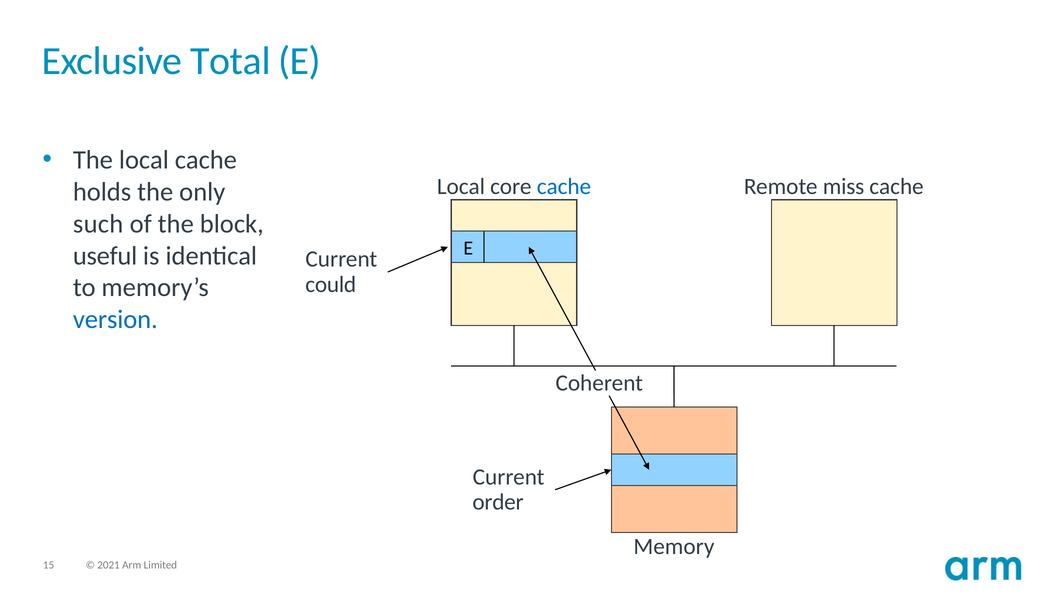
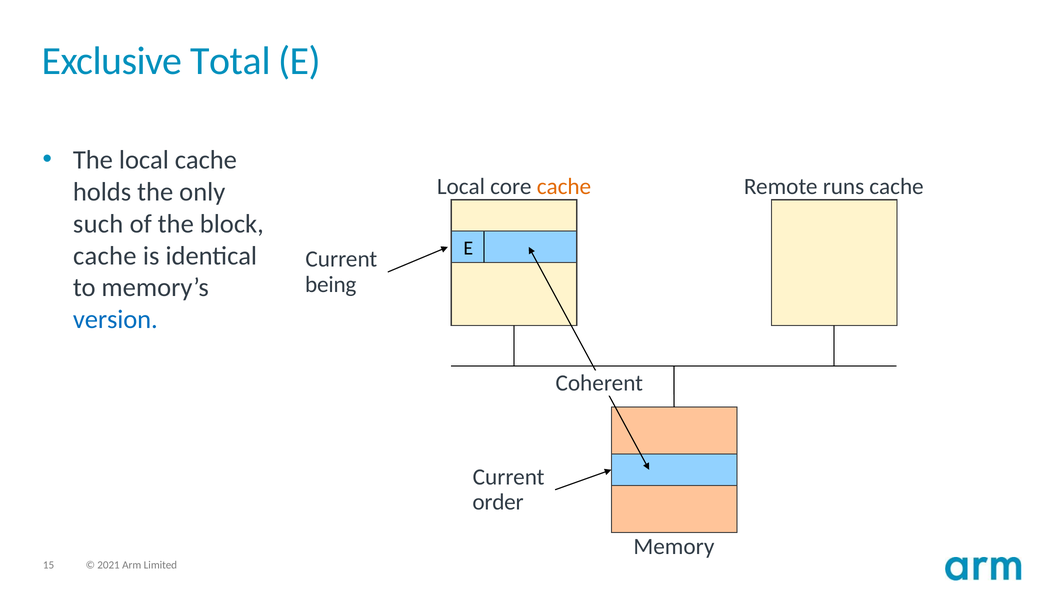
cache at (564, 187) colour: blue -> orange
miss: miss -> runs
useful at (105, 256): useful -> cache
could: could -> being
